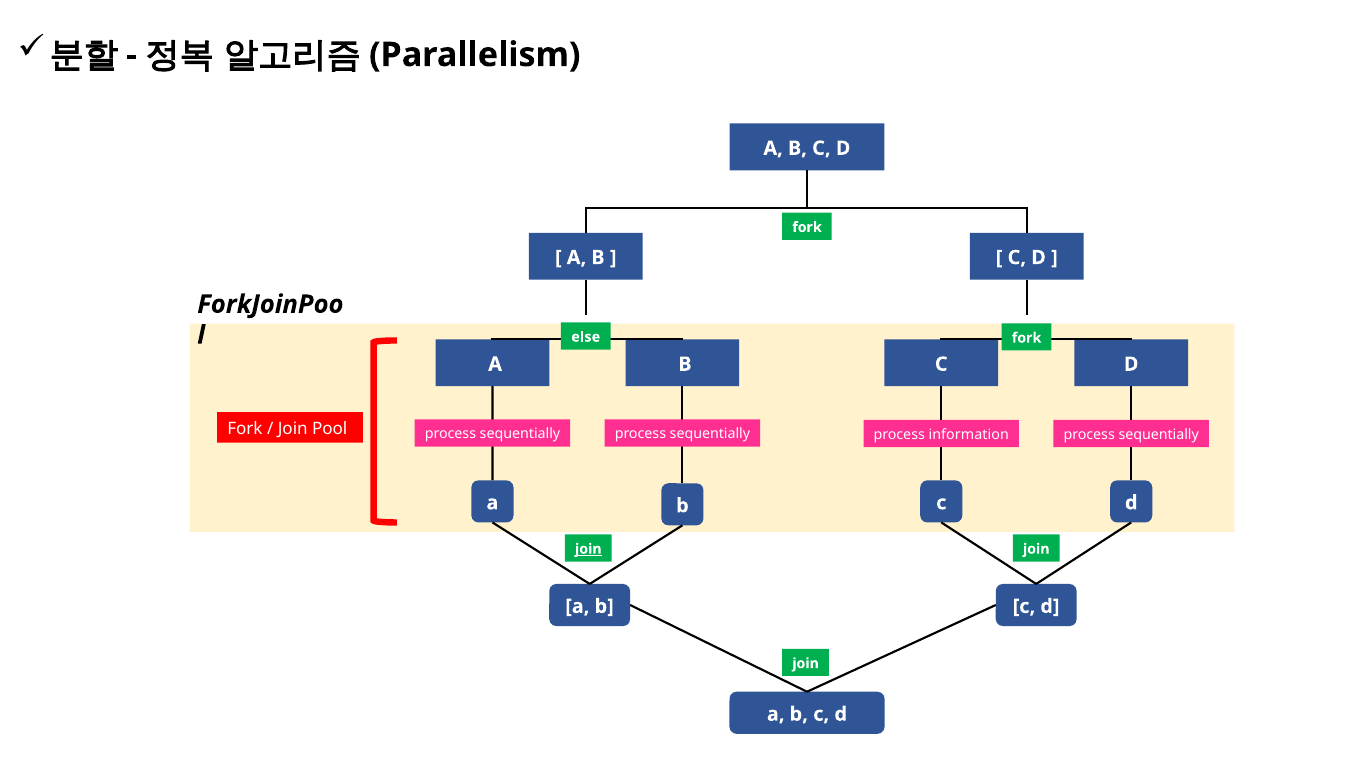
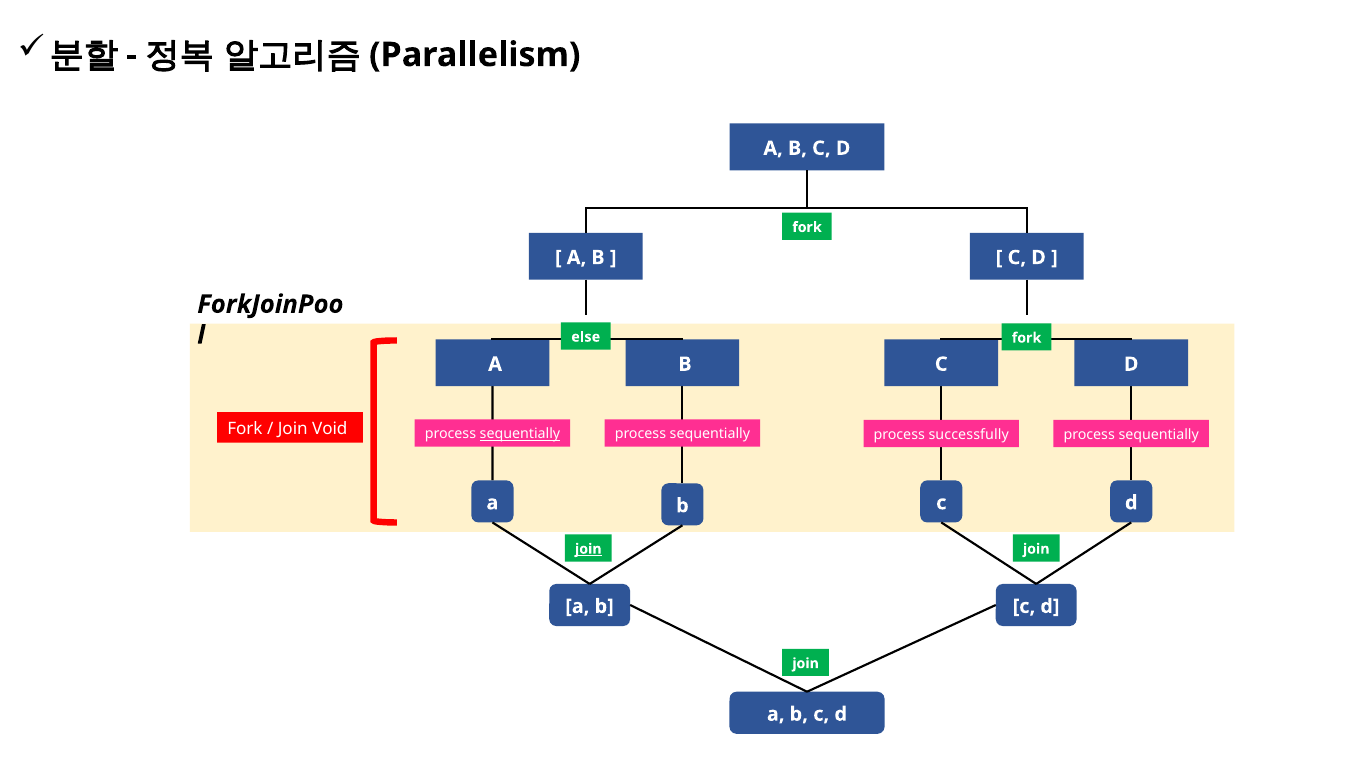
Pool: Pool -> Void
sequentially at (520, 434) underline: none -> present
information: information -> successfully
